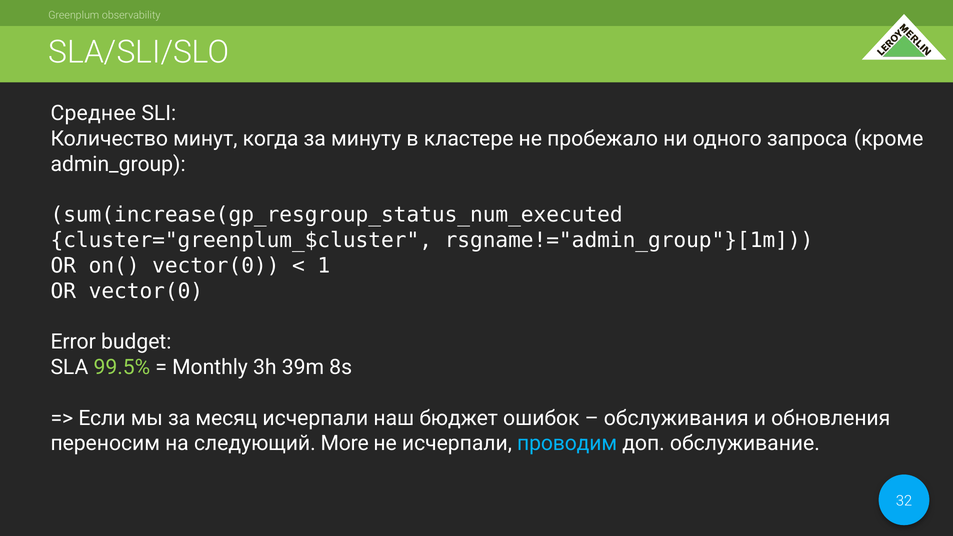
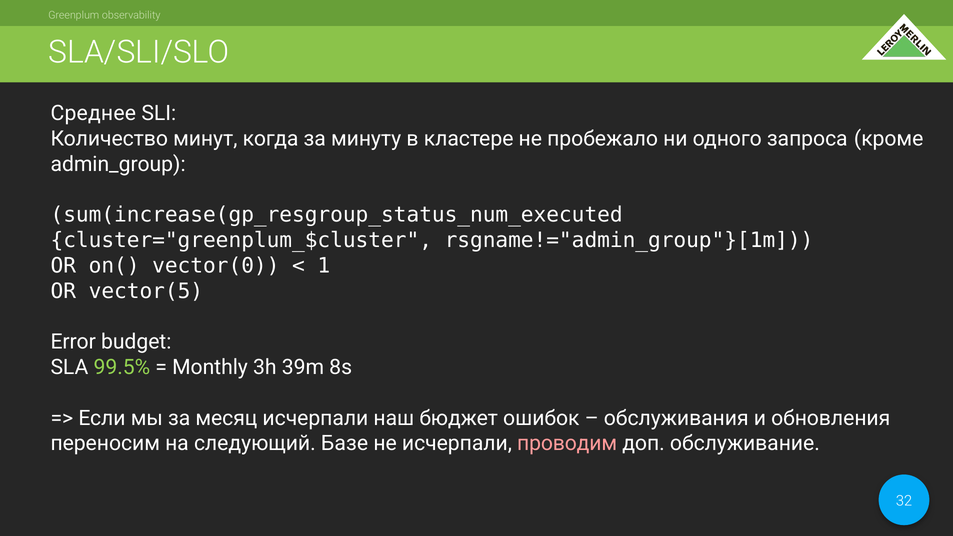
OR vector(0: vector(0 -> vector(5
More: More -> Базе
проводим colour: light blue -> pink
